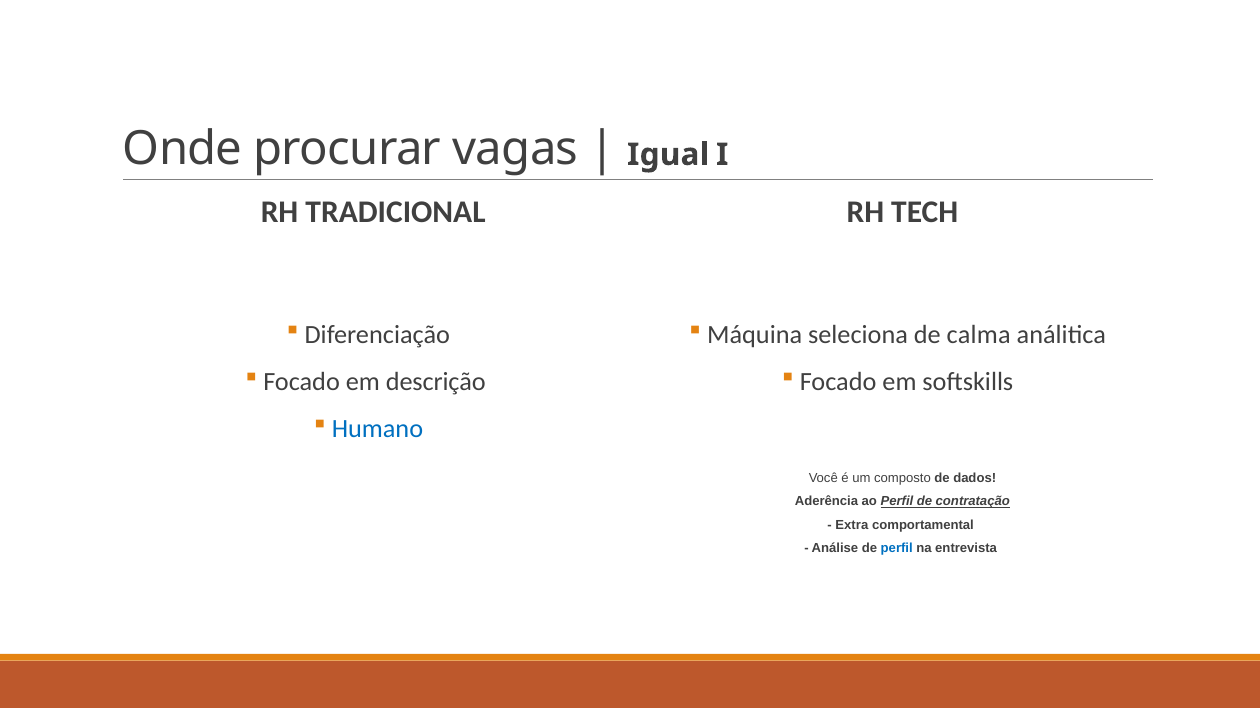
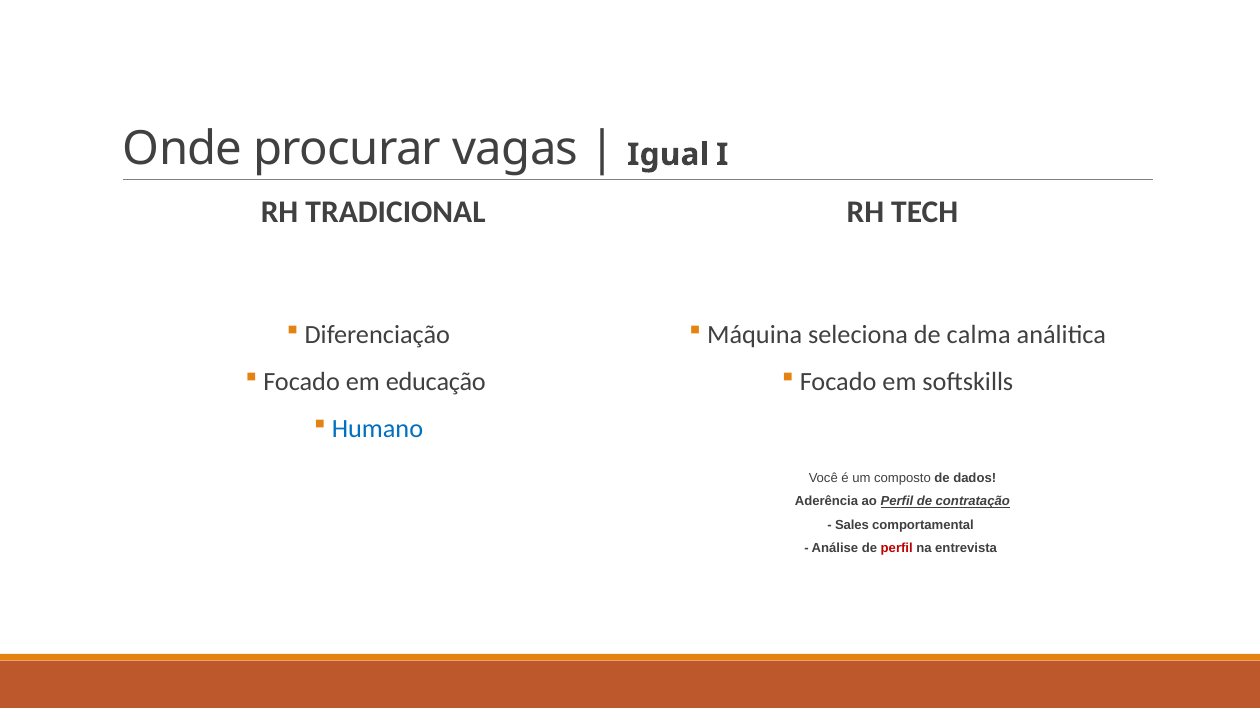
descrição: descrição -> educação
Extra: Extra -> Sales
perfil at (897, 549) colour: blue -> red
